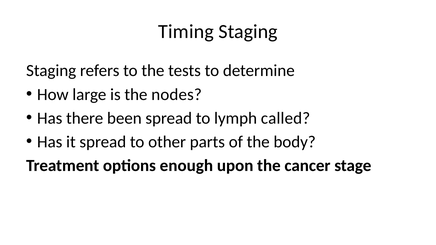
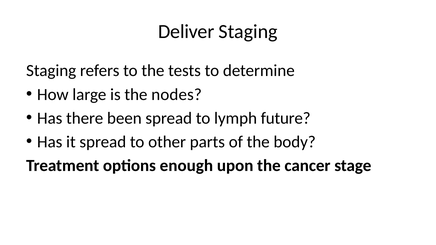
Timing: Timing -> Deliver
called: called -> future
